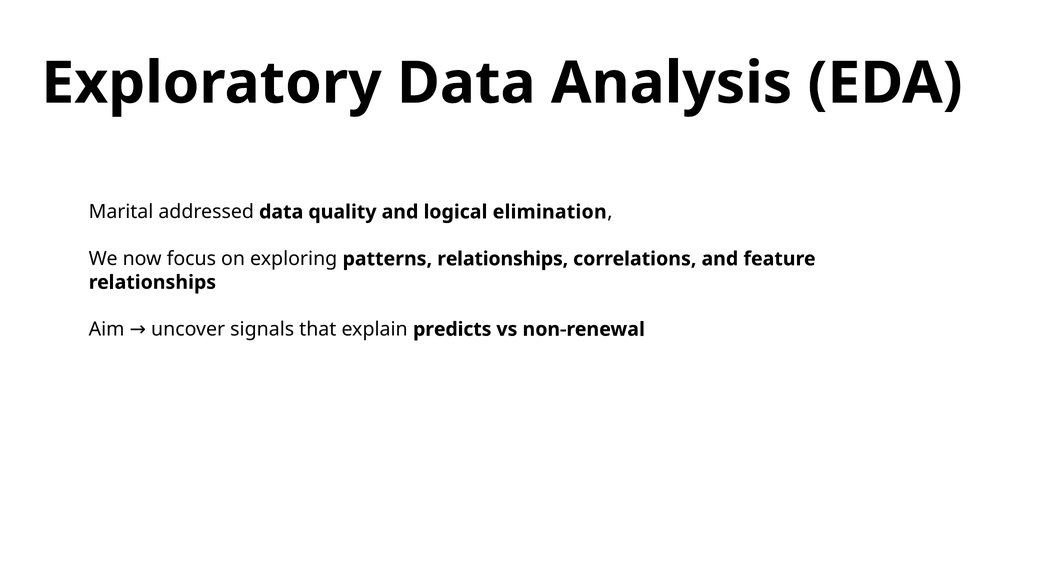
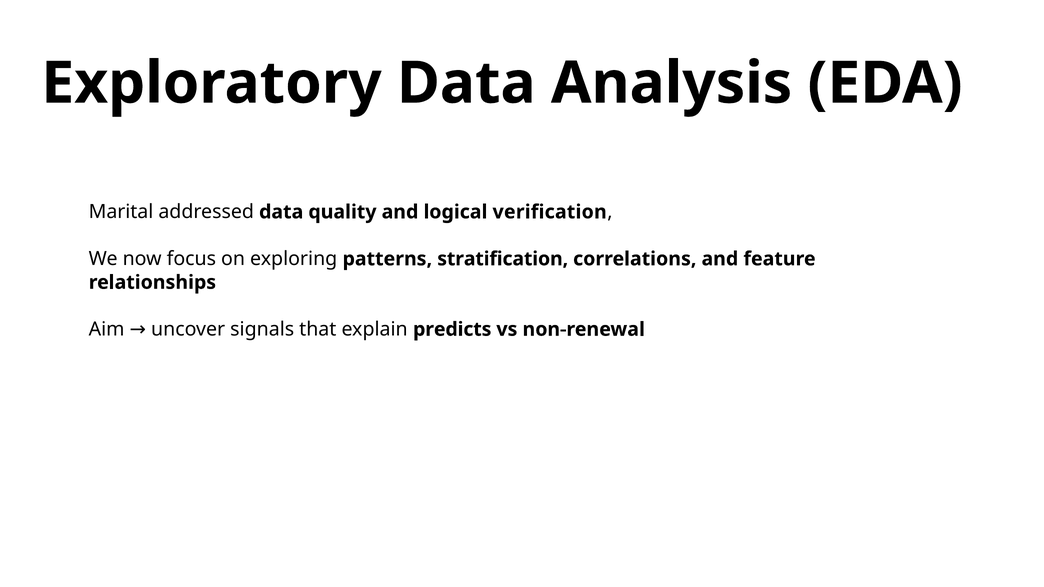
elimination: elimination -> verification
patterns relationships: relationships -> stratification
